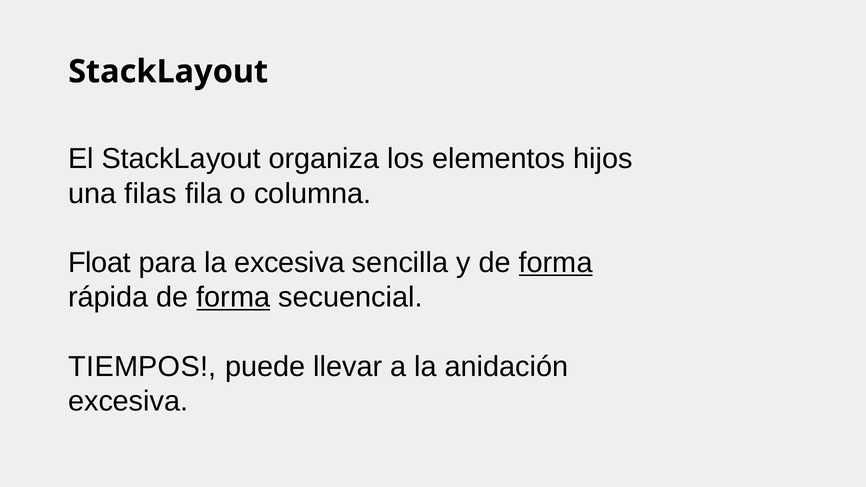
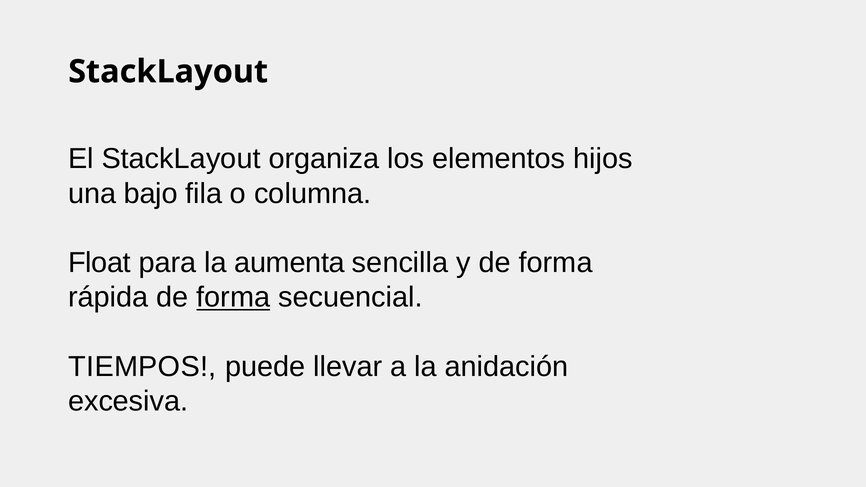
filas: filas -> bajo
la excesiva: excesiva -> aumenta
forma at (556, 263) underline: present -> none
